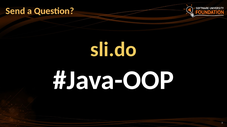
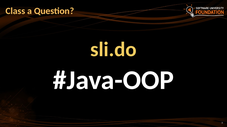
Send: Send -> Class
